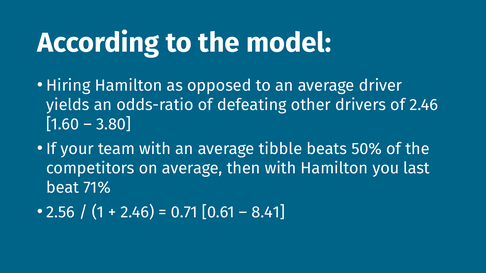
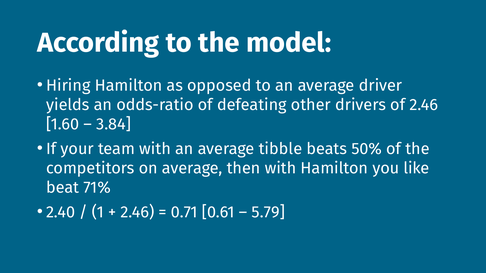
3.80: 3.80 -> 3.84
last: last -> like
2.56: 2.56 -> 2.40
8.41: 8.41 -> 5.79
